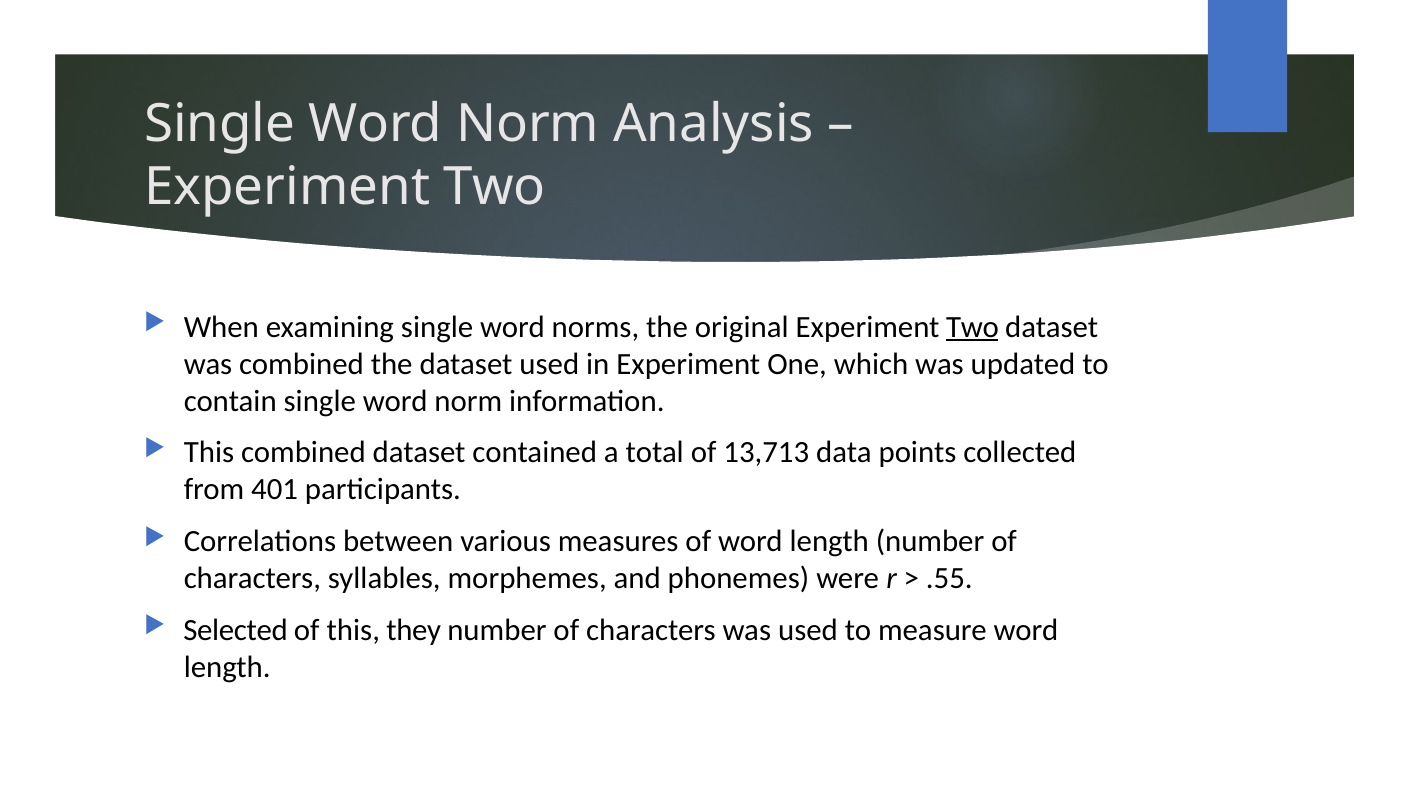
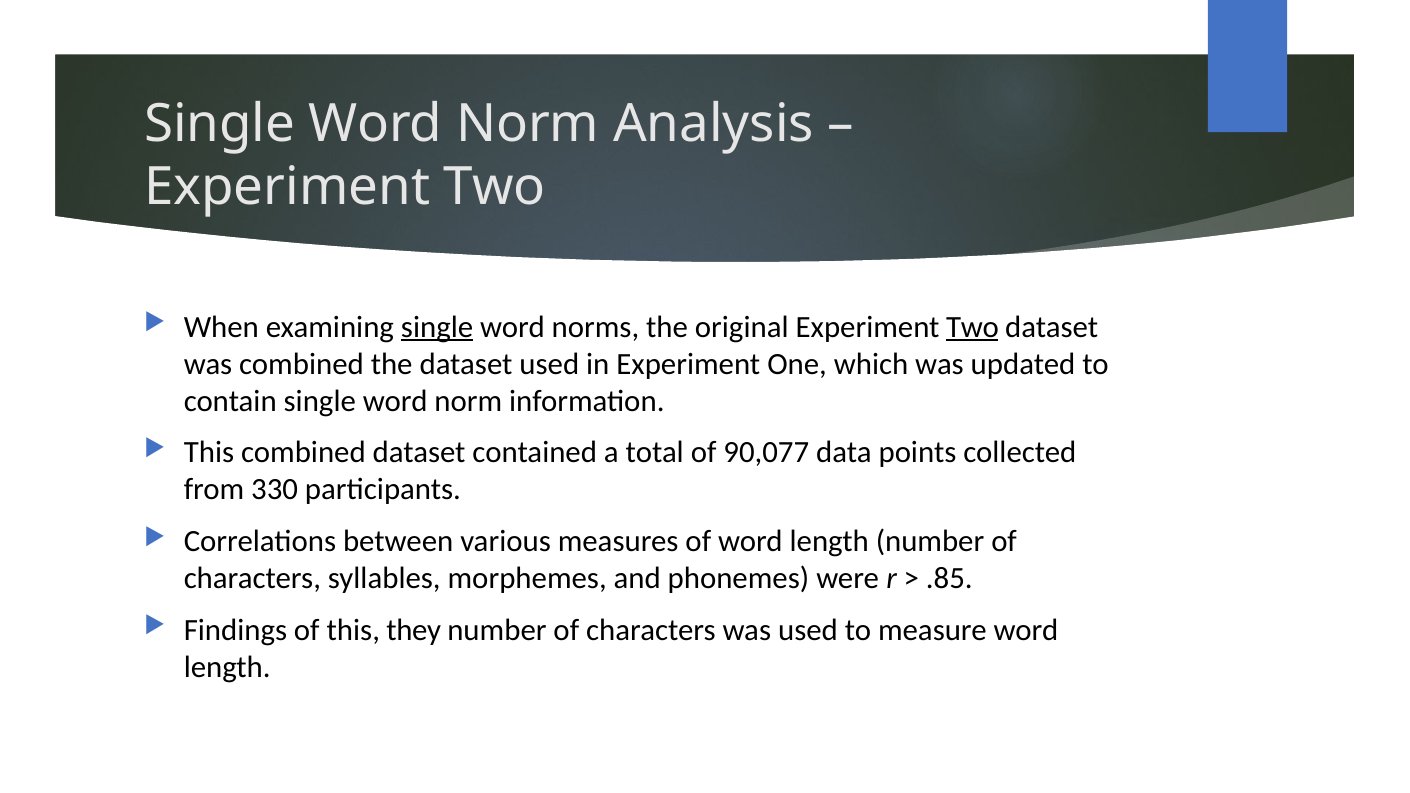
single at (437, 327) underline: none -> present
13,713: 13,713 -> 90,077
401: 401 -> 330
.55: .55 -> .85
Selected: Selected -> Findings
